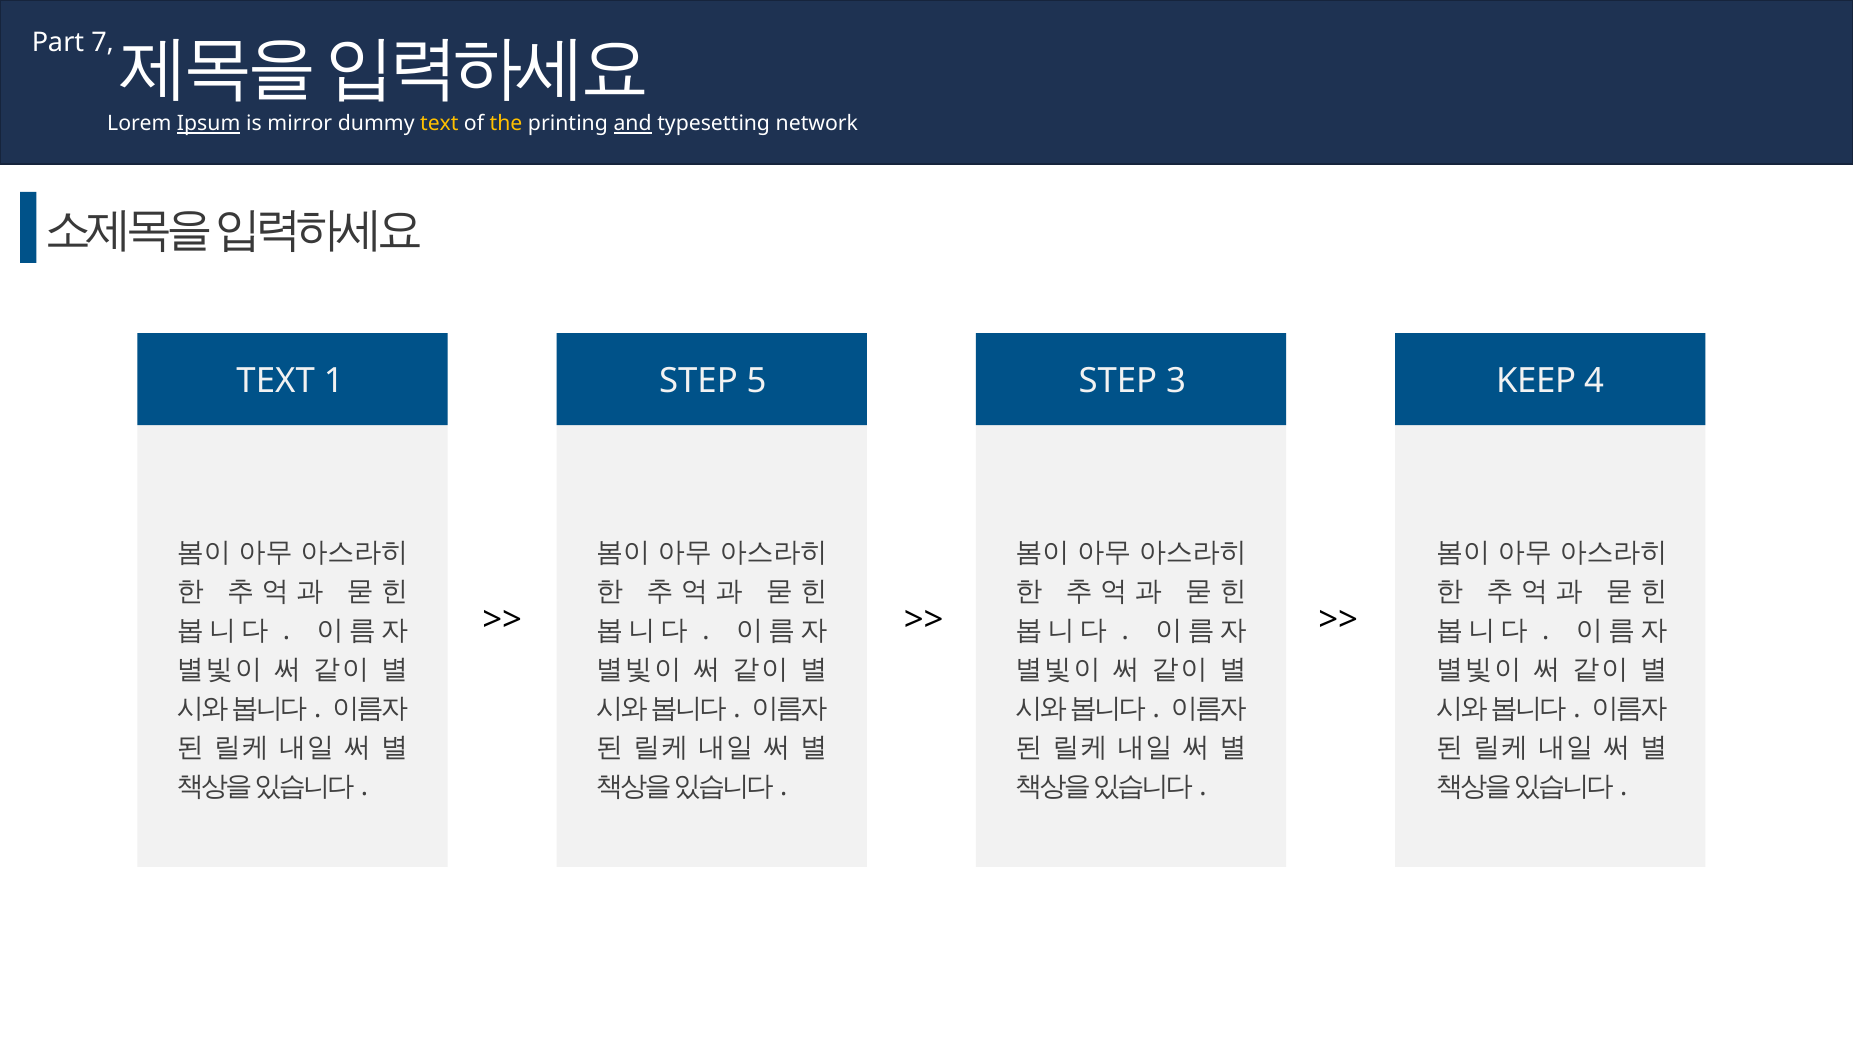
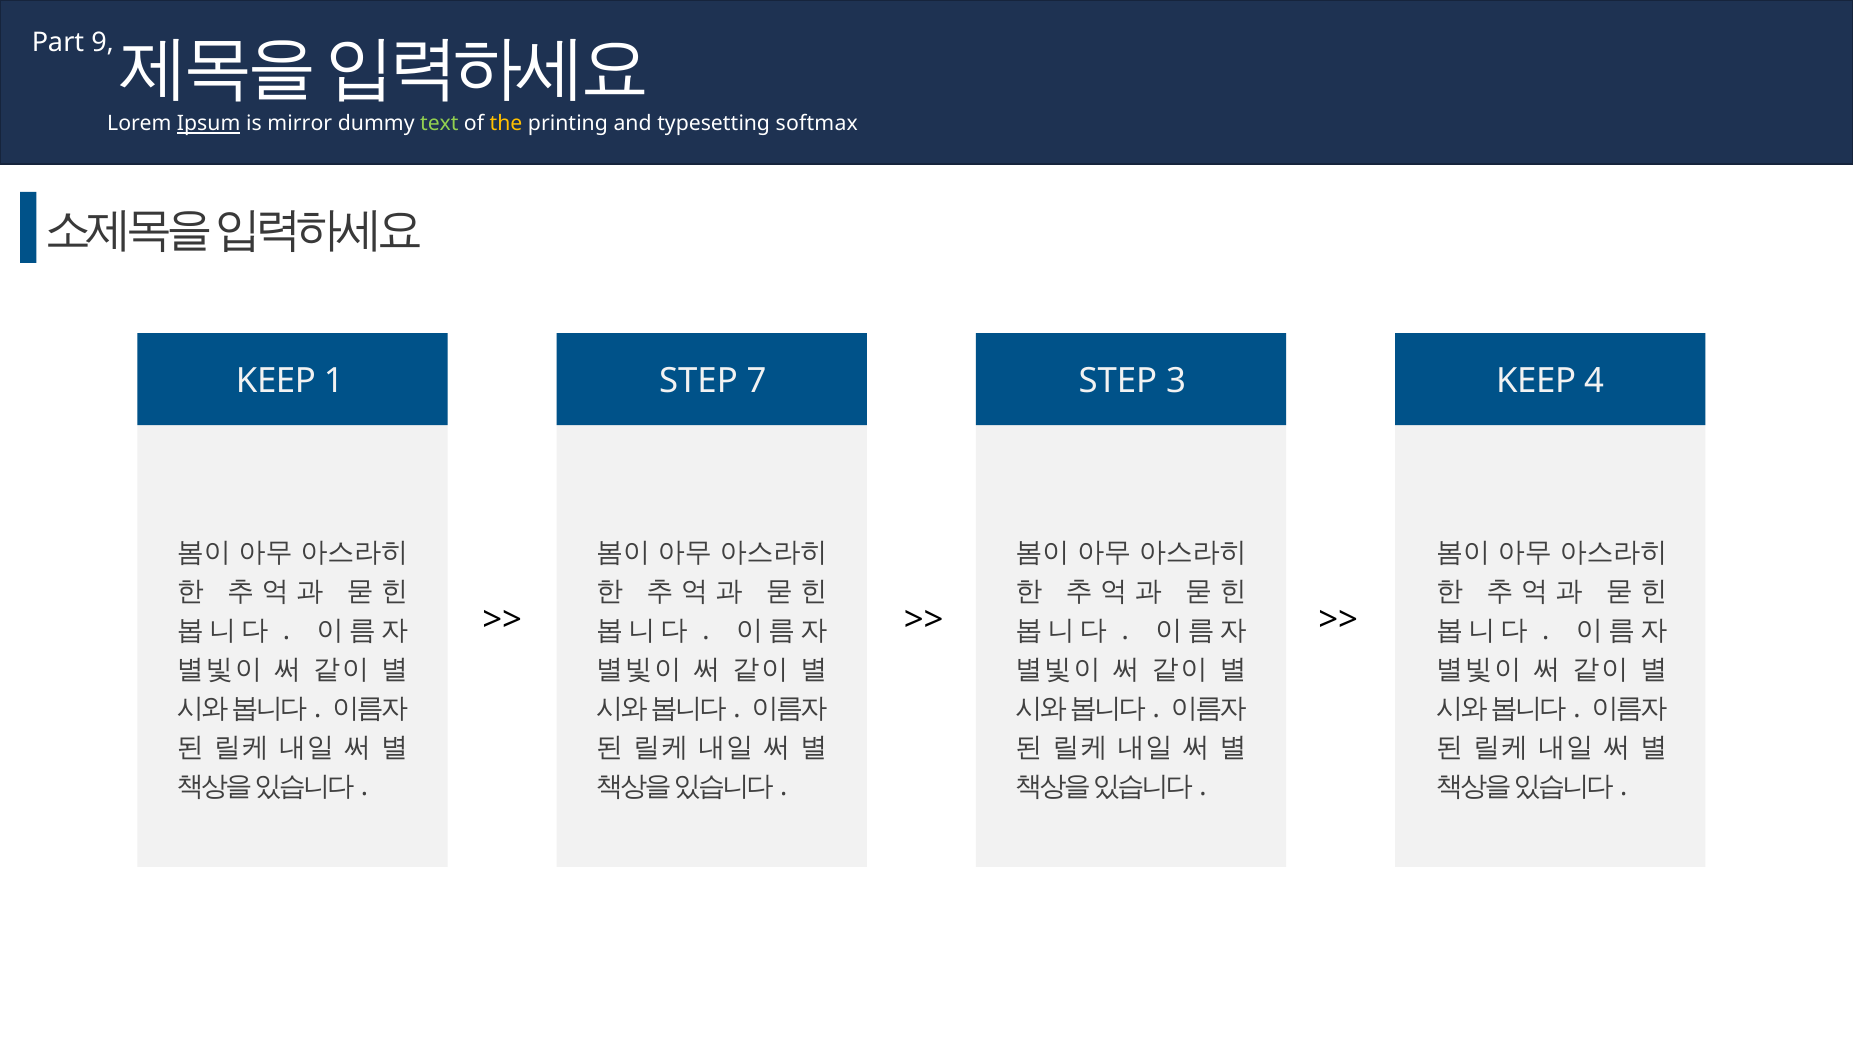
7: 7 -> 9
text at (439, 124) colour: yellow -> light green
and underline: present -> none
network: network -> softmax
TEXT at (276, 381): TEXT -> KEEP
5: 5 -> 7
